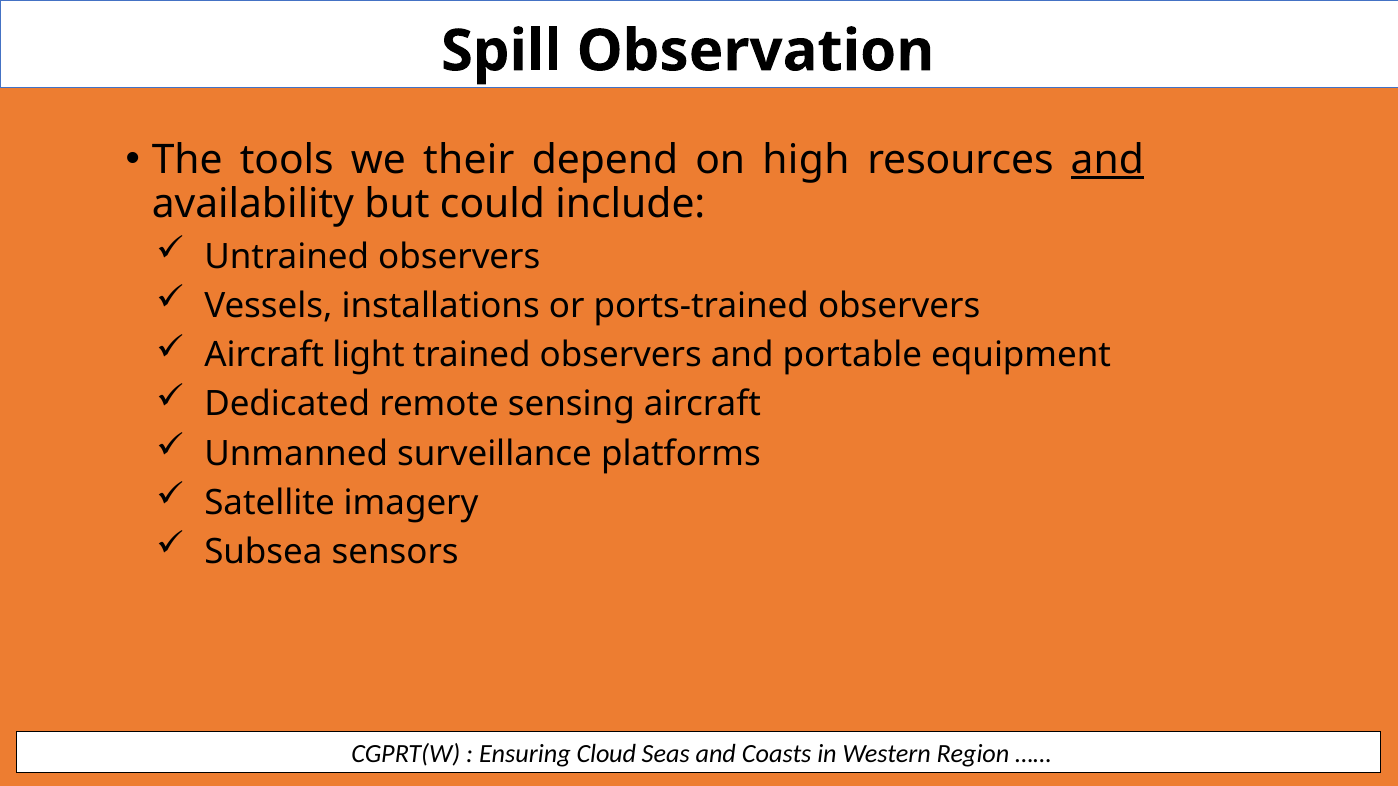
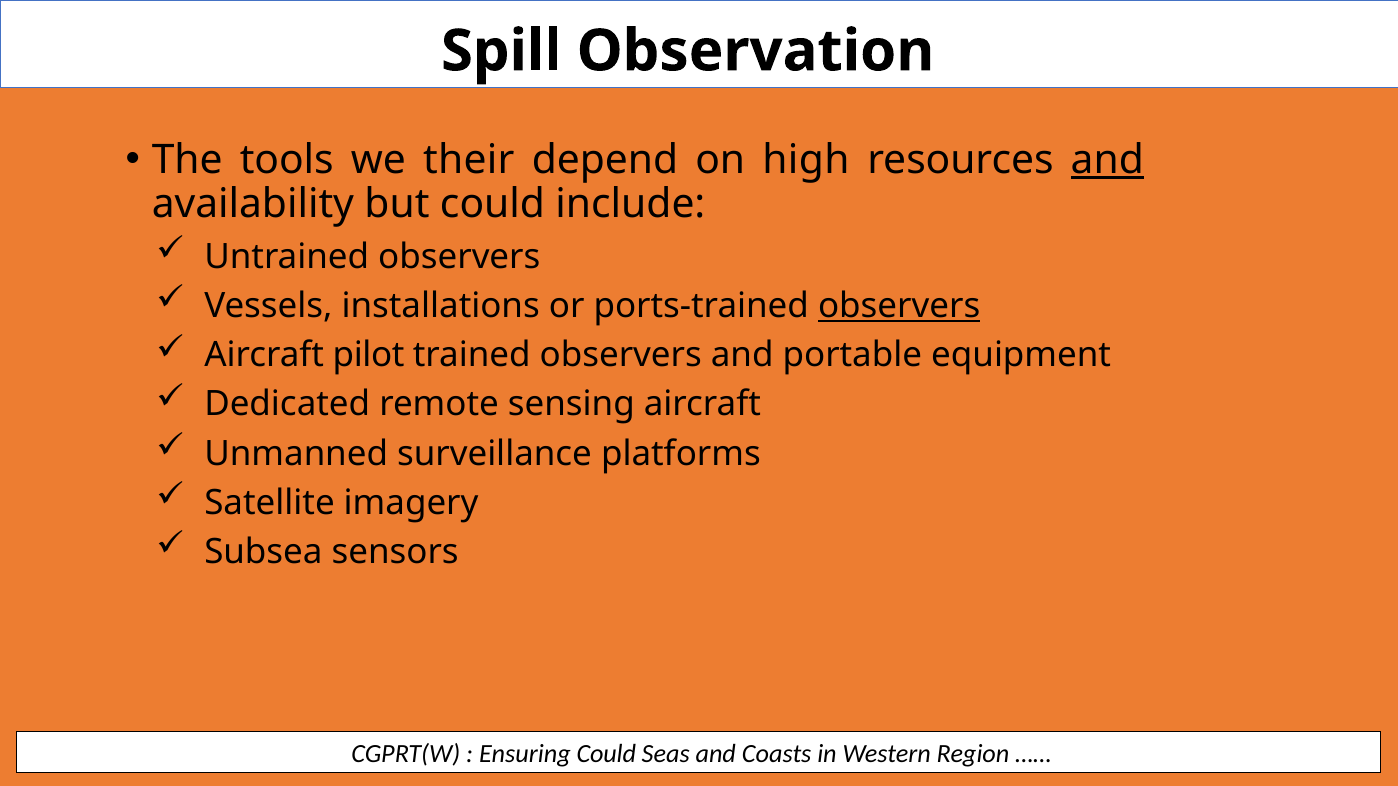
observers at (899, 306) underline: none -> present
light: light -> pilot
Ensuring Cloud: Cloud -> Could
